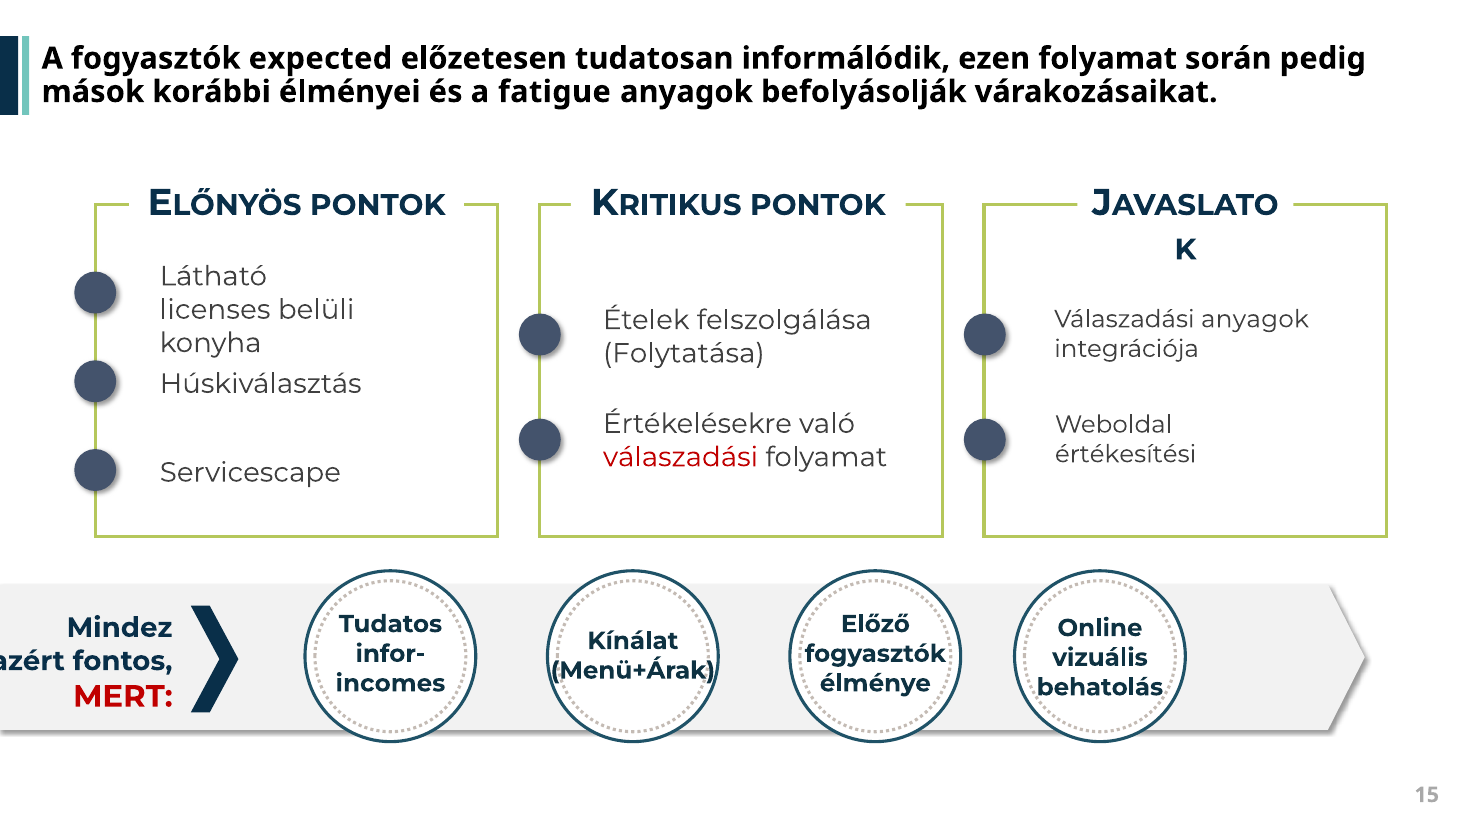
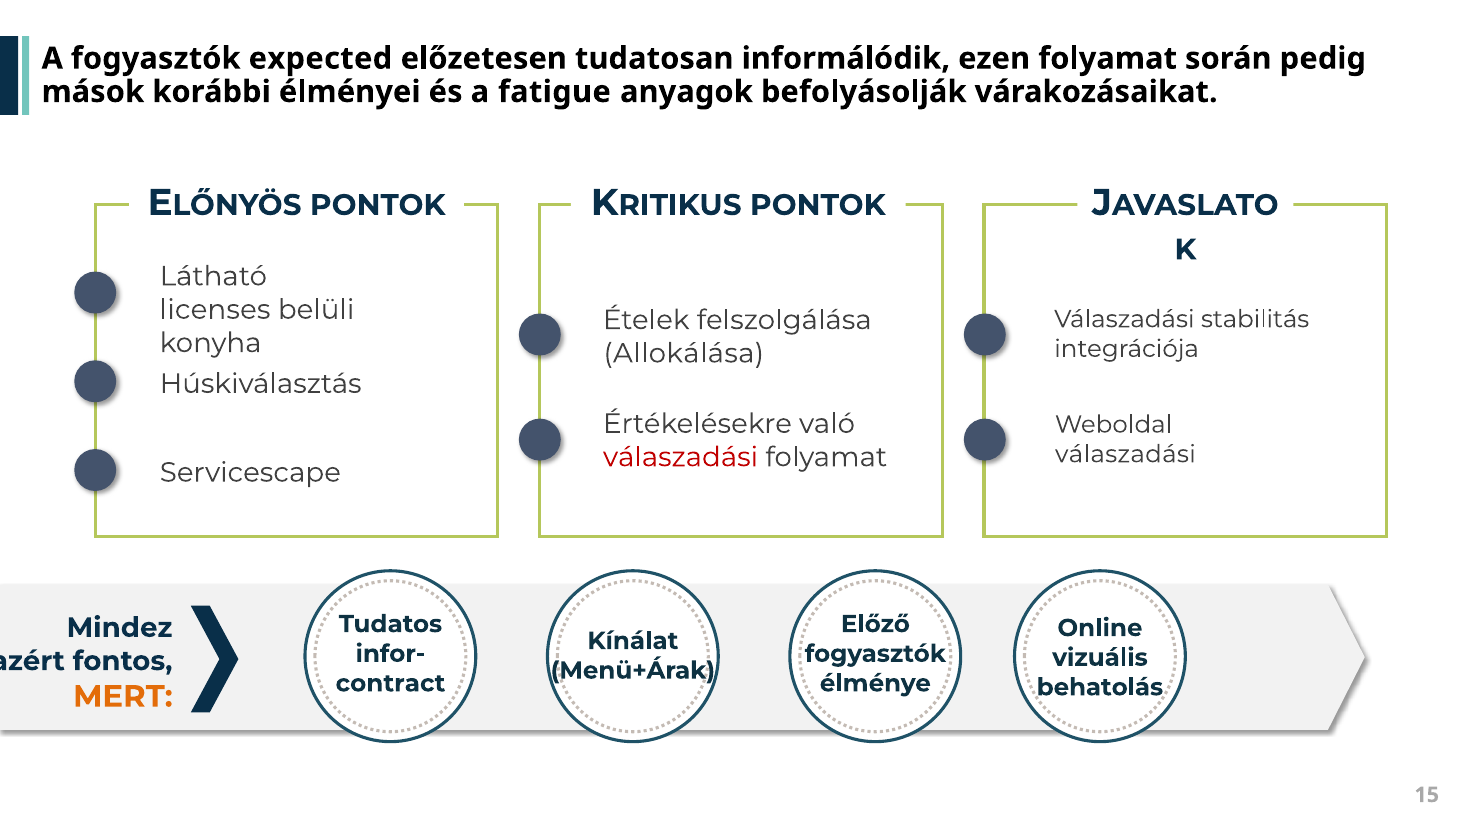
Válaszadási anyagok: anyagok -> stabilitás
Folytatása: Folytatása -> Allokálása
értékesítési at (1126, 454): értékesítési -> válaszadási
incomes: incomes -> contract
MERT colour: red -> orange
